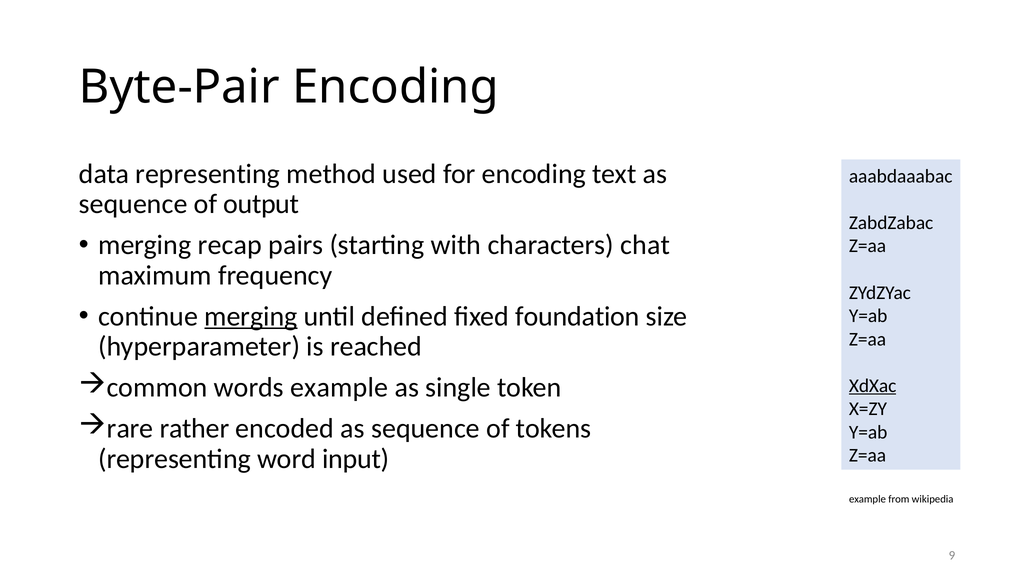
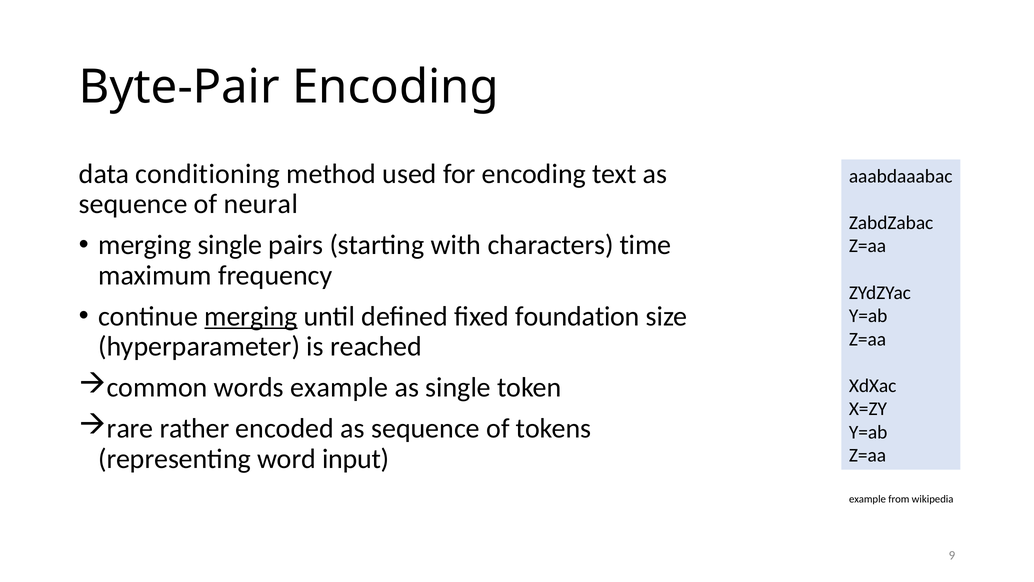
data representing: representing -> conditioning
output: output -> neural
merging recap: recap -> single
chat: chat -> time
XdXac underline: present -> none
